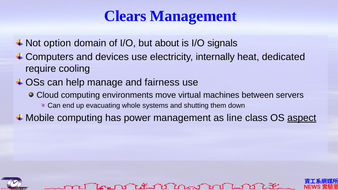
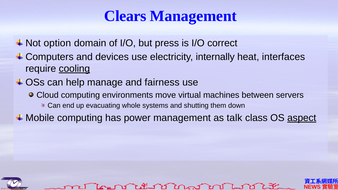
about: about -> press
signals: signals -> correct
dedicated: dedicated -> interfaces
cooling underline: none -> present
line: line -> talk
